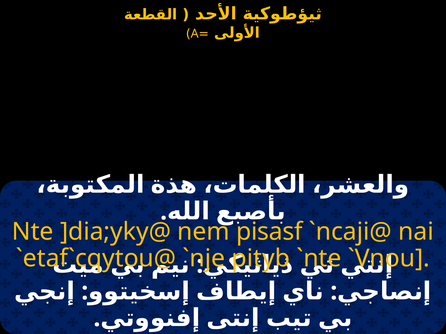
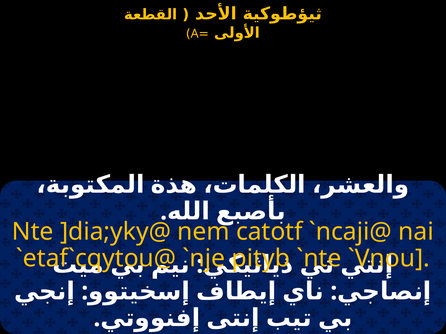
pisasf: pisasf -> catotf
